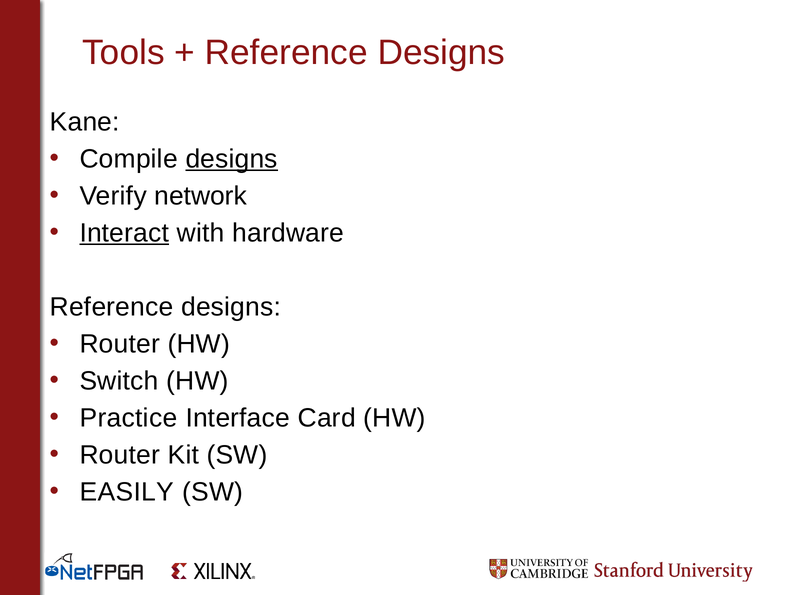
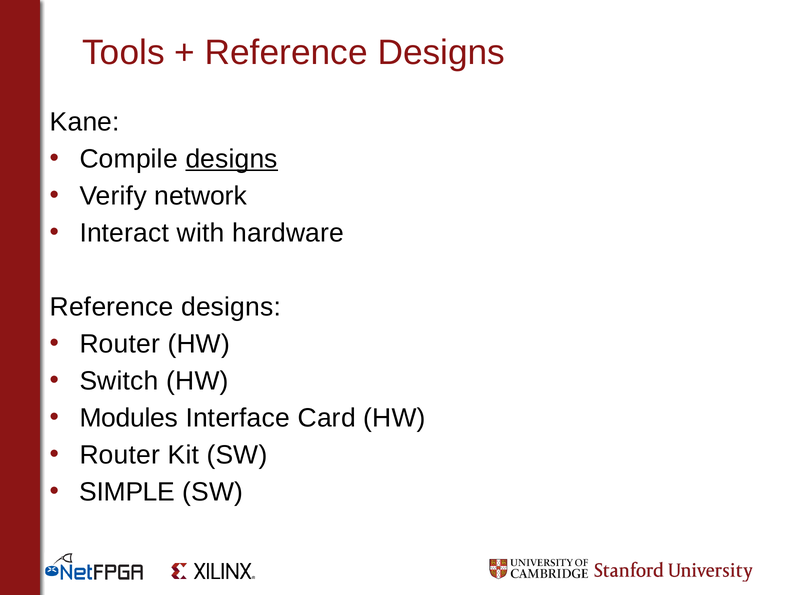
Interact underline: present -> none
Practice: Practice -> Modules
EASILY: EASILY -> SIMPLE
